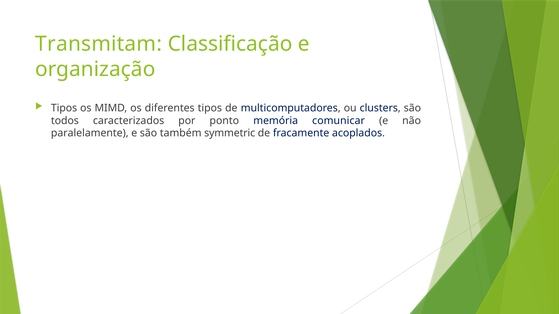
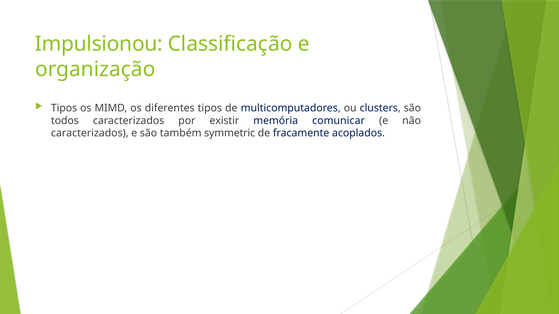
Transmitam: Transmitam -> Impulsionou
ponto: ponto -> existir
paralelamente at (90, 133): paralelamente -> caracterizados
